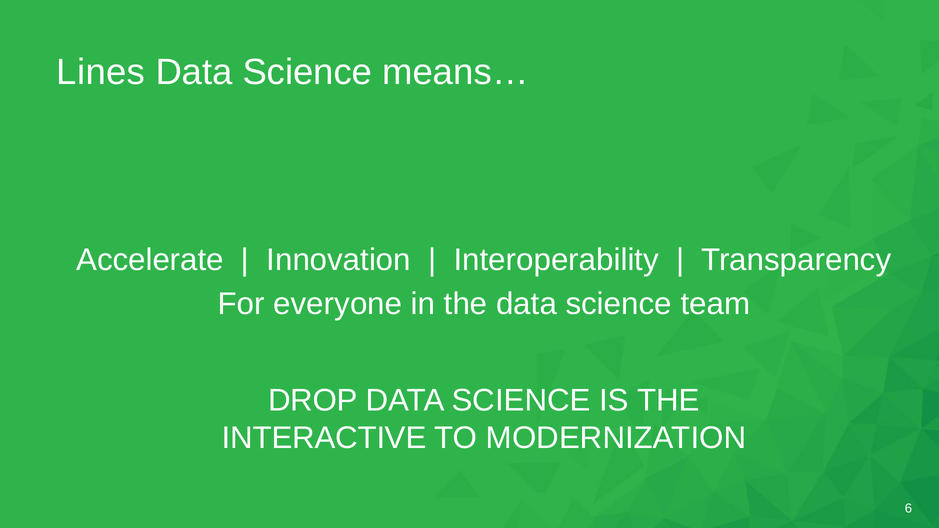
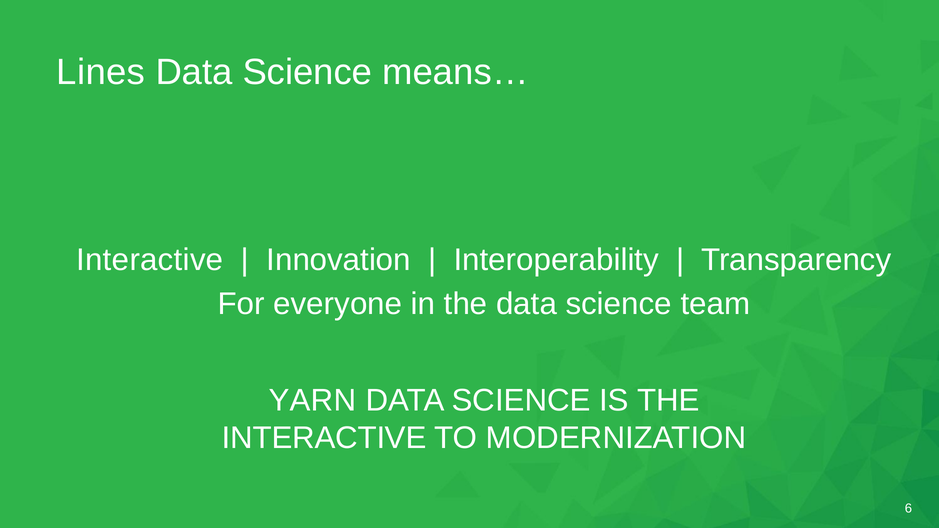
Accelerate at (150, 260): Accelerate -> Interactive
DROP: DROP -> YARN
